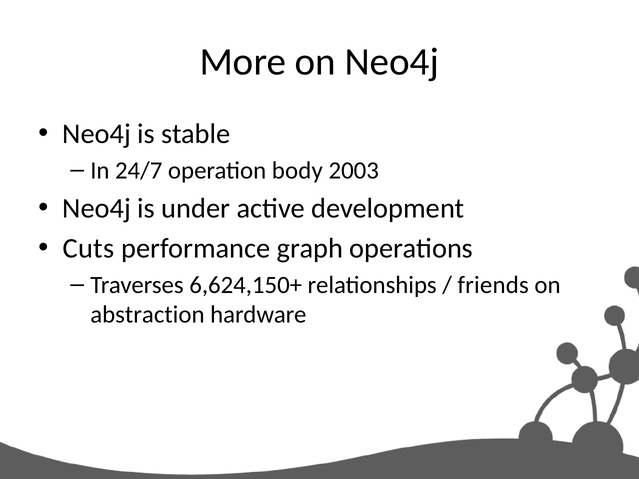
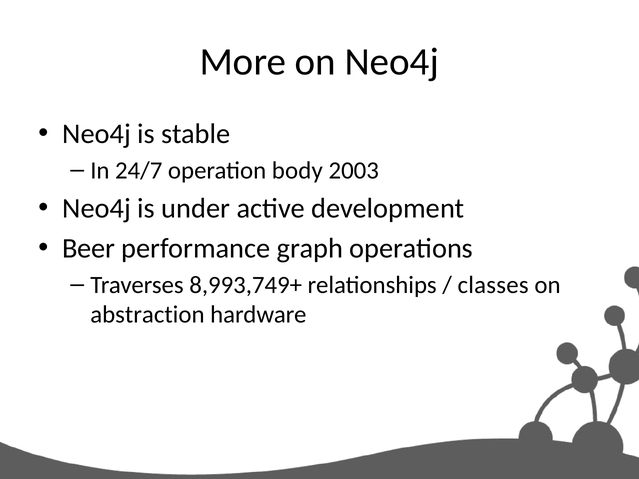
Cuts: Cuts -> Beer
6,624,150+: 6,624,150+ -> 8,993,749+
friends: friends -> classes
